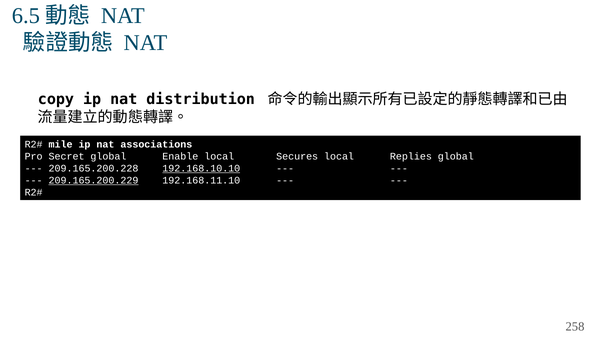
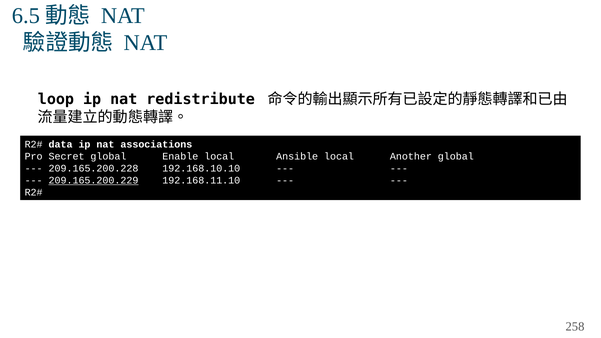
copy: copy -> loop
distribution: distribution -> redistribute
mile: mile -> data
Secures: Secures -> Ansible
Replies: Replies -> Another
192.168.10.10 underline: present -> none
